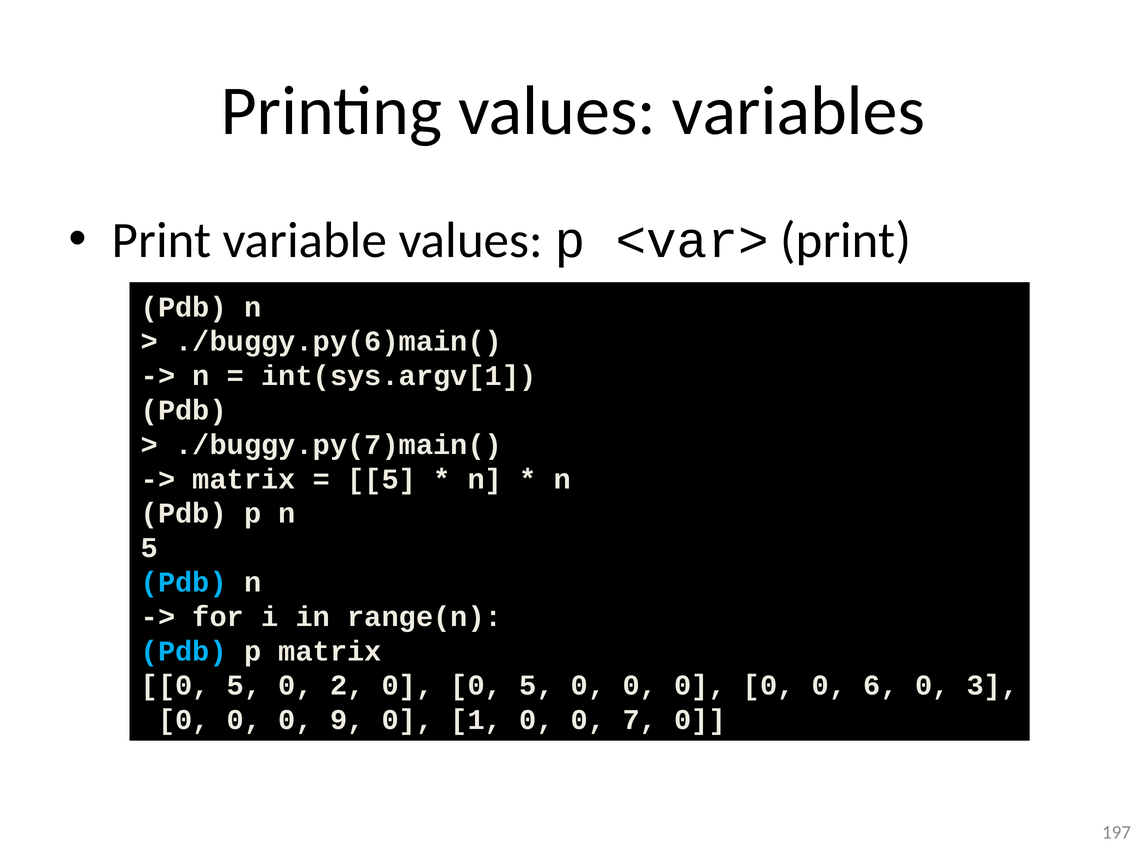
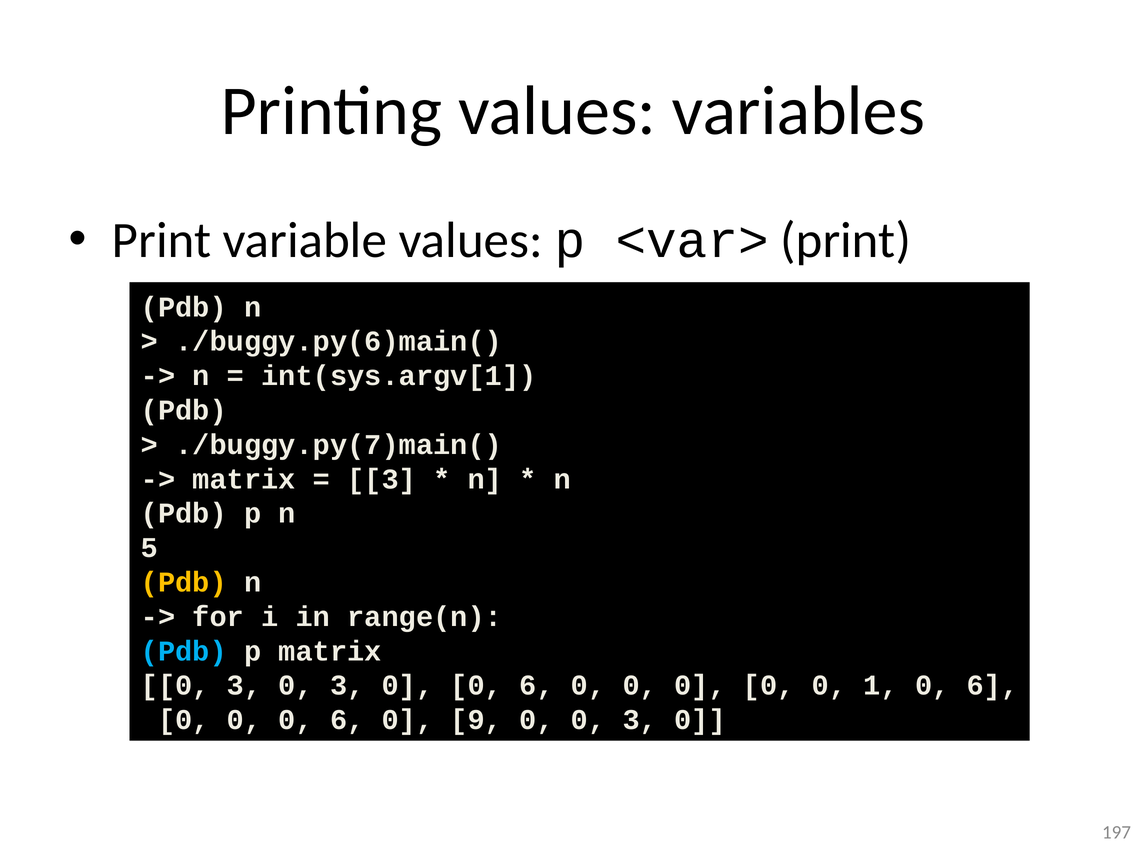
5 at (382, 479): 5 -> 3
Pdb at (184, 582) colour: light blue -> yellow
5 at (244, 686): 5 -> 3
2 at (347, 686): 2 -> 3
5 at (537, 686): 5 -> 6
6: 6 -> 1
3 at (992, 686): 3 -> 6
0 0 0 9: 9 -> 6
1: 1 -> 9
0 0 7: 7 -> 3
